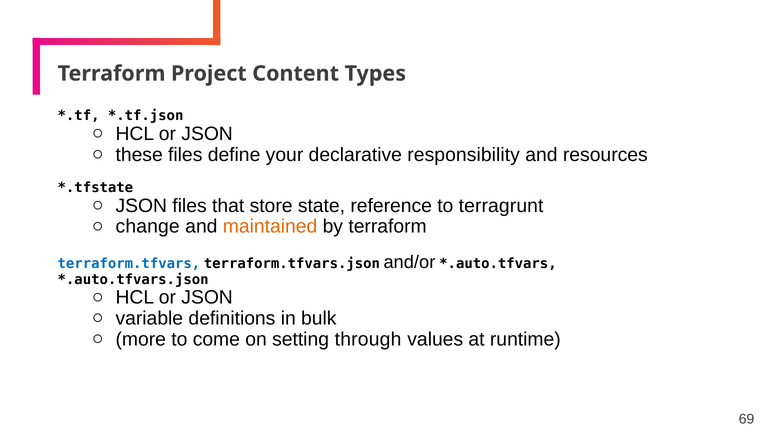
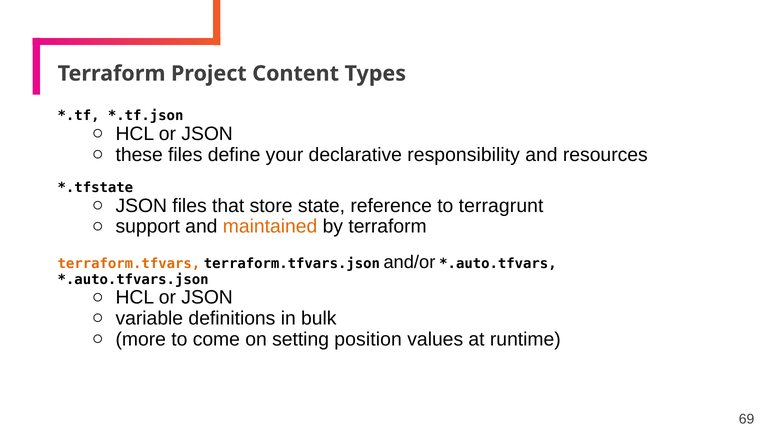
change: change -> support
terraform.tfvars colour: blue -> orange
through: through -> position
